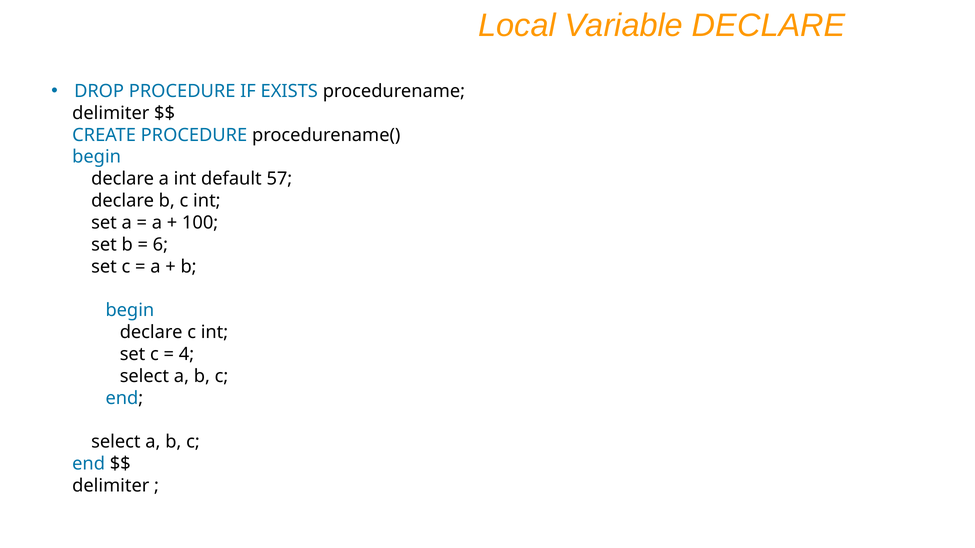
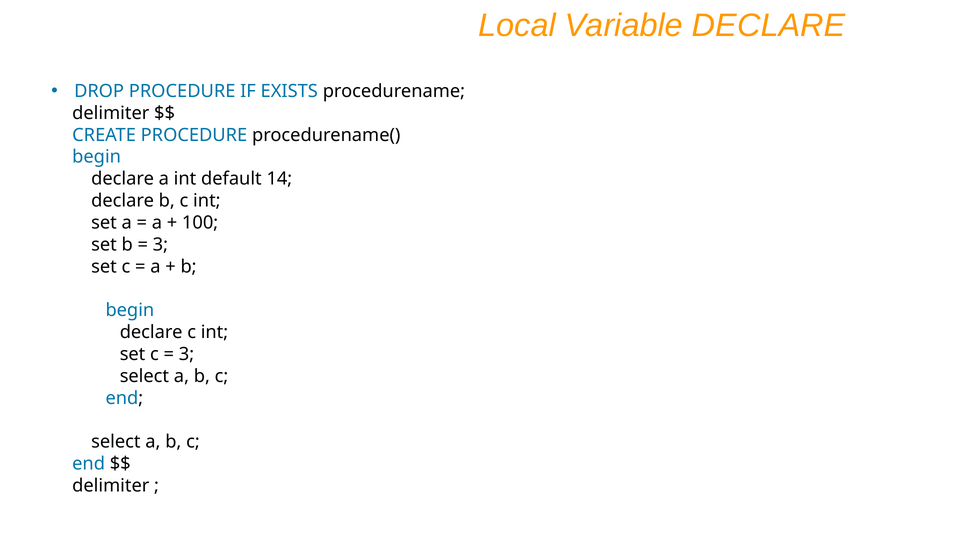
57: 57 -> 14
6 at (160, 245): 6 -> 3
4 at (187, 354): 4 -> 3
